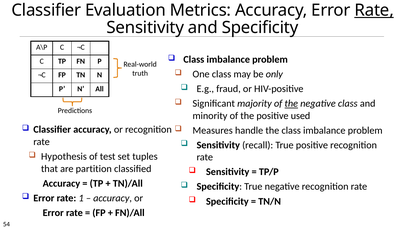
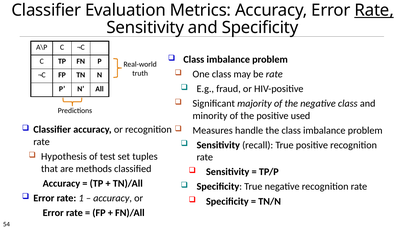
be only: only -> rate
the at (291, 103) underline: present -> none
partition: partition -> methods
